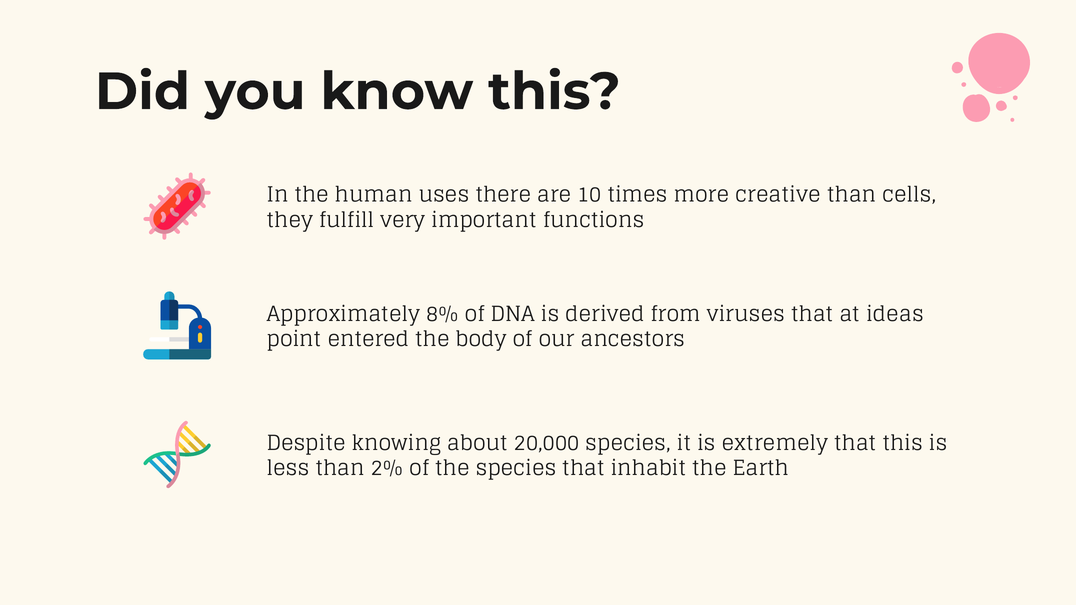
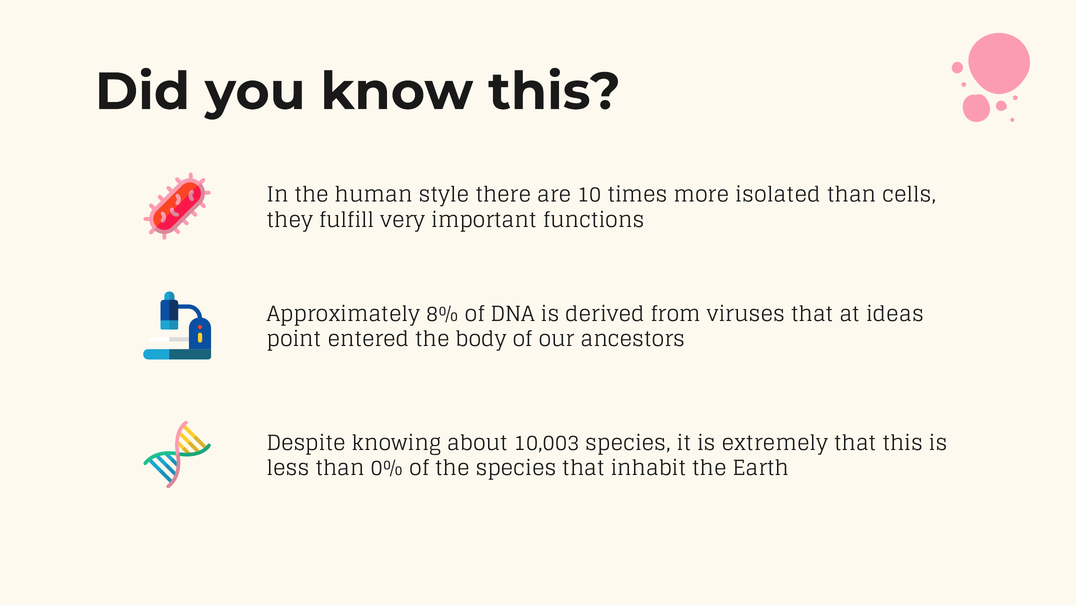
uses: uses -> style
creative: creative -> isolated
20,000: 20,000 -> 10,003
2%: 2% -> 0%
